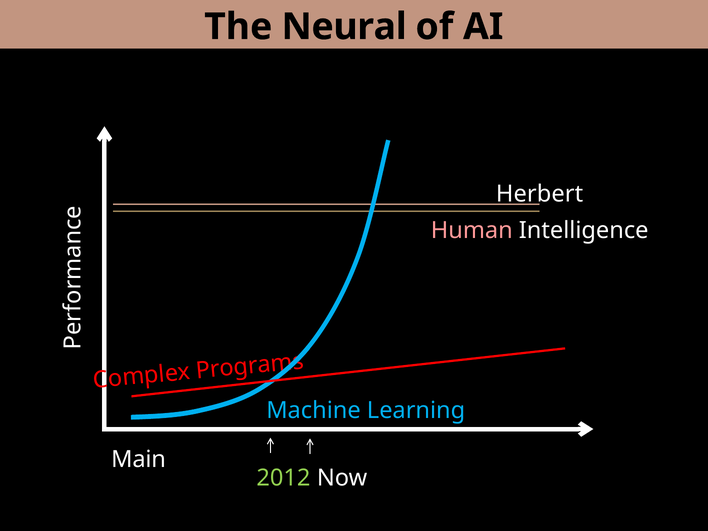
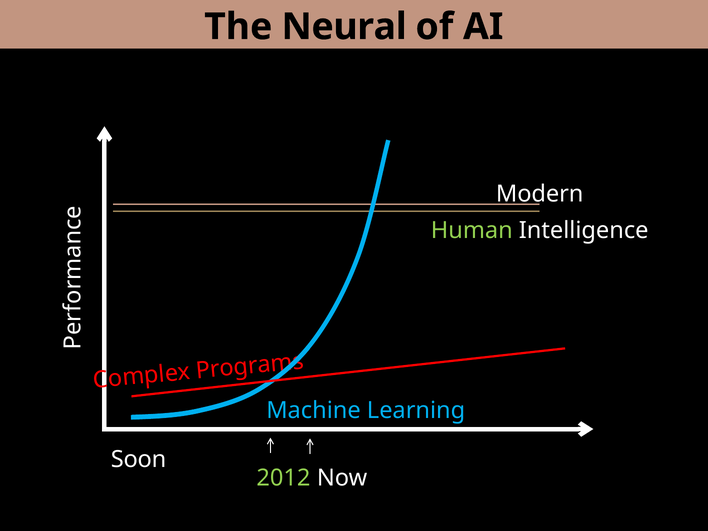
Herbert: Herbert -> Modern
Human colour: pink -> light green
Main: Main -> Soon
